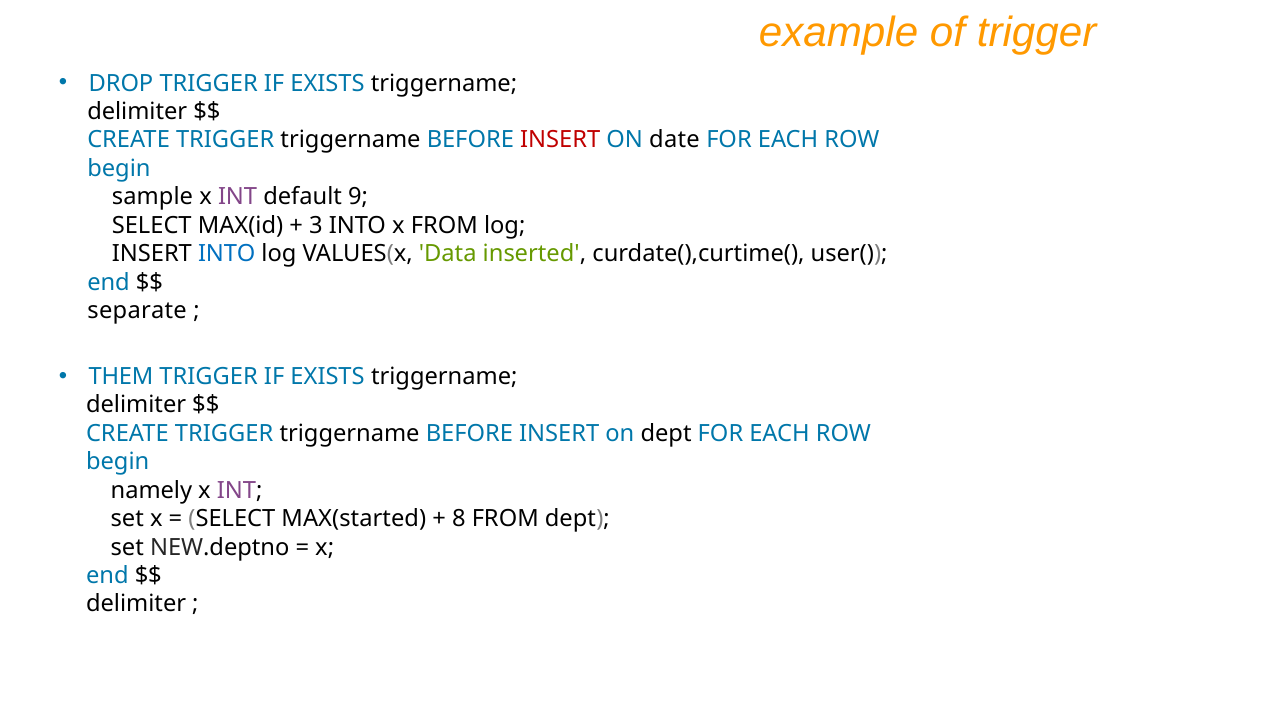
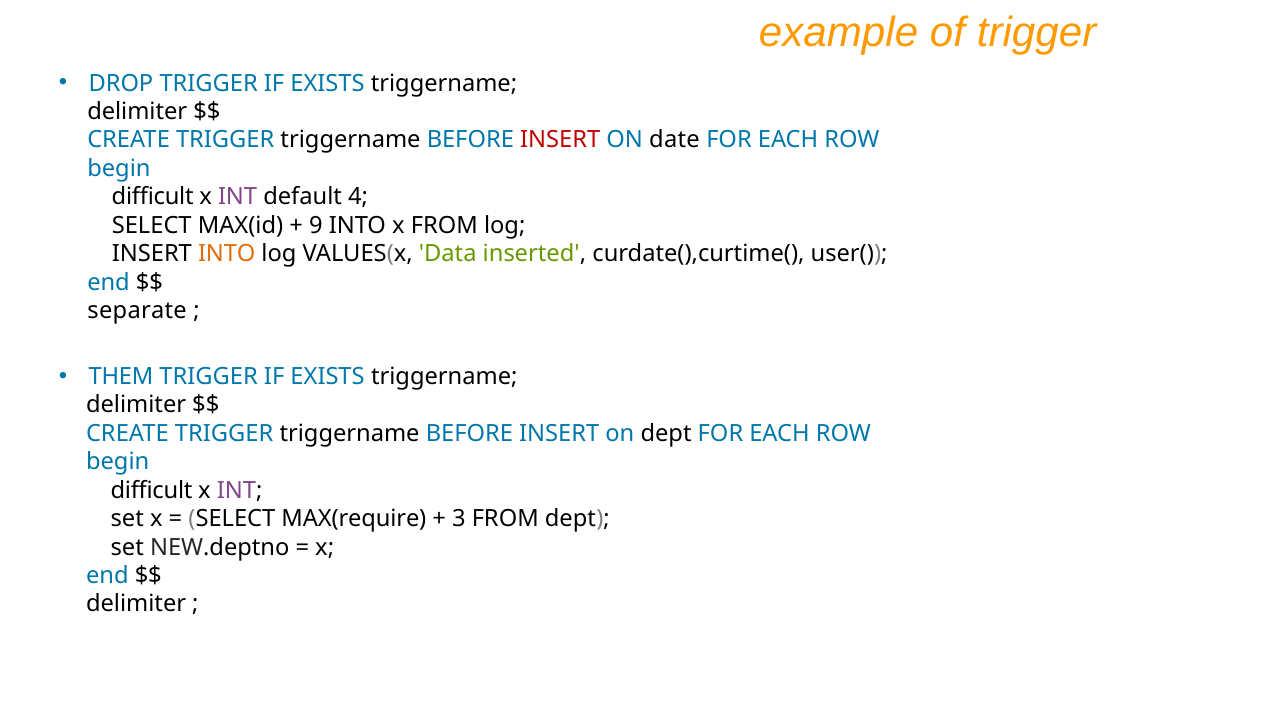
sample at (153, 197): sample -> difficult
9: 9 -> 4
3: 3 -> 9
INTO at (227, 254) colour: blue -> orange
namely at (151, 490): namely -> difficult
MAX(started: MAX(started -> MAX(require
8: 8 -> 3
